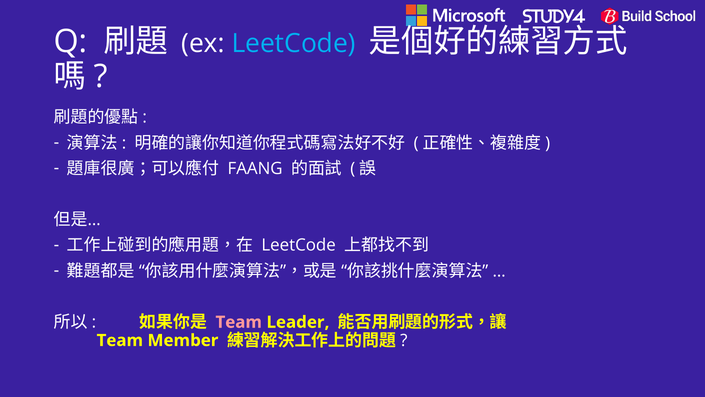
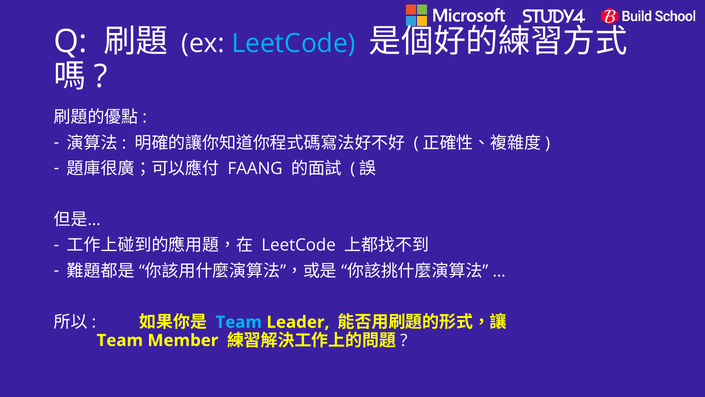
Team at (239, 322) colour: pink -> light blue
